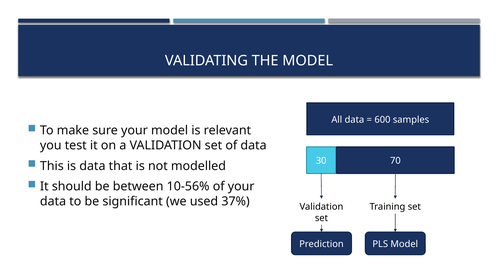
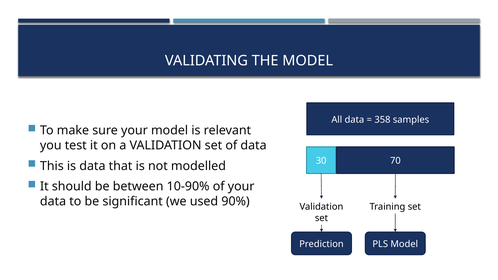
600: 600 -> 358
10-56%: 10-56% -> 10-90%
37%: 37% -> 90%
